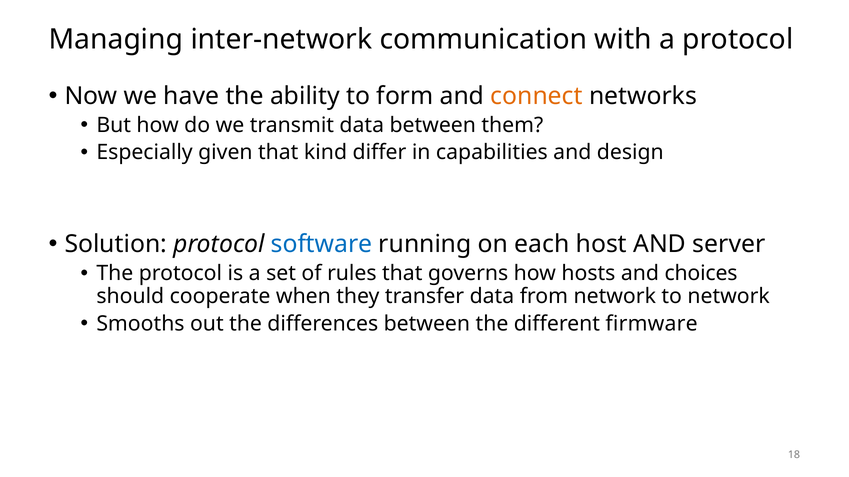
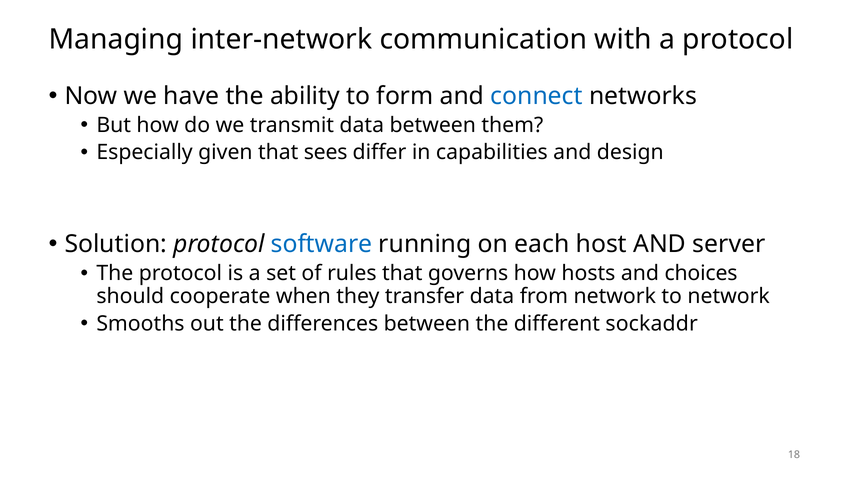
connect colour: orange -> blue
kind: kind -> sees
firmware: firmware -> sockaddr
